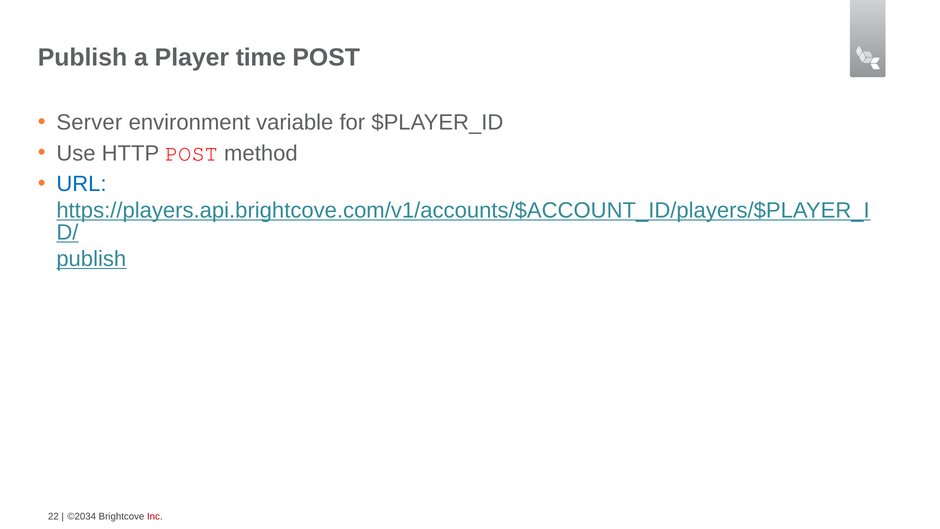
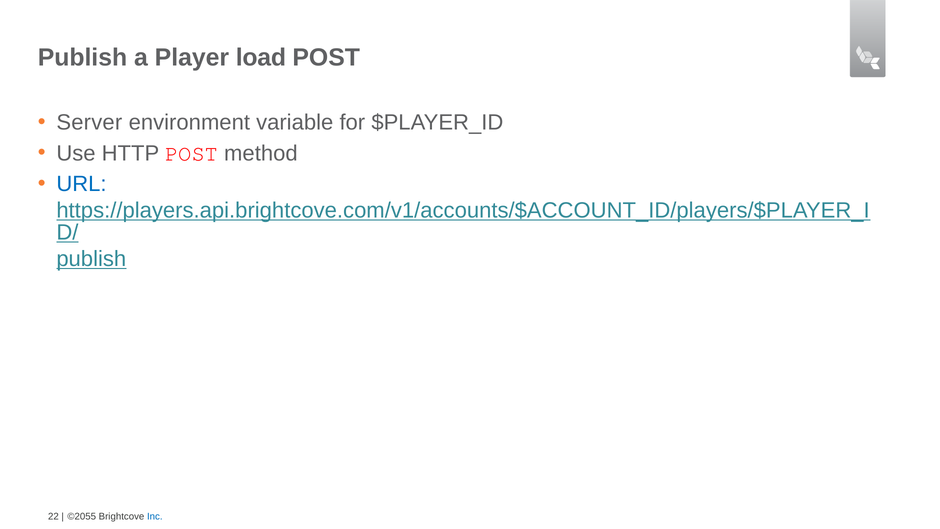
time: time -> load
©2034: ©2034 -> ©2055
Inc colour: red -> blue
